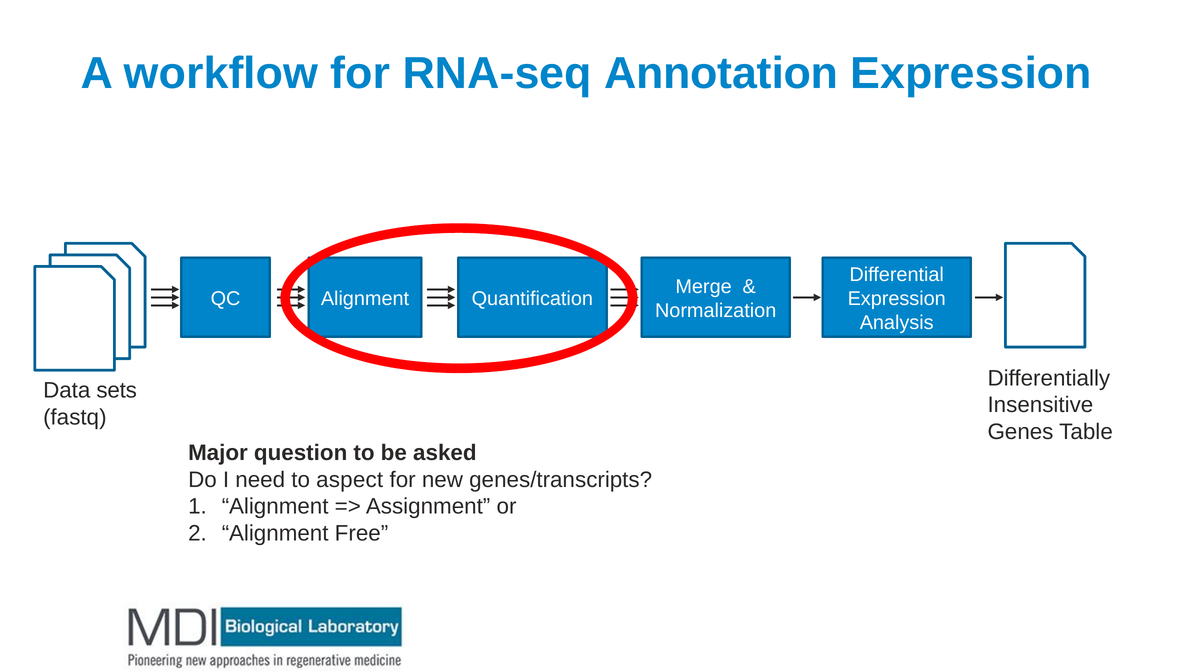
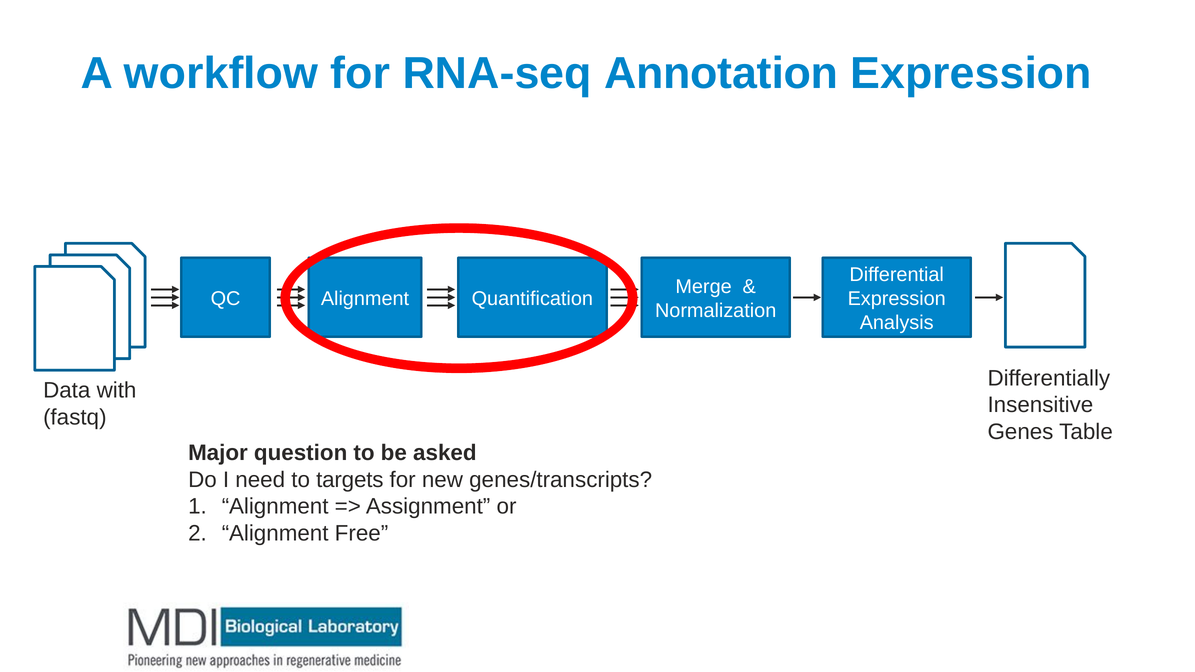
sets: sets -> with
aspect: aspect -> targets
